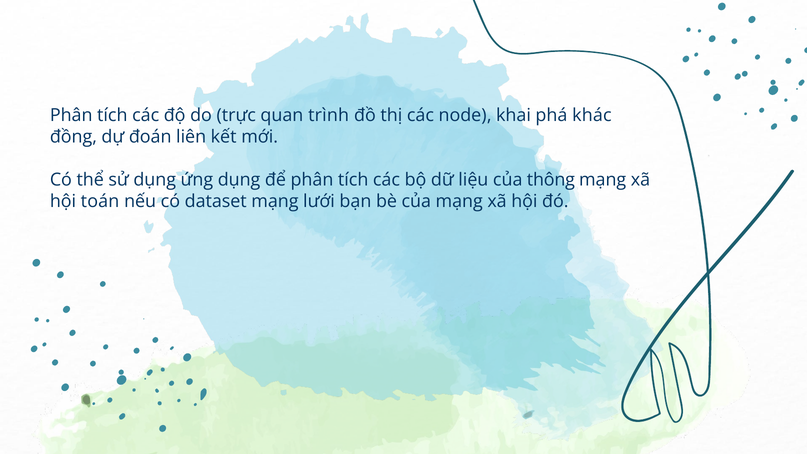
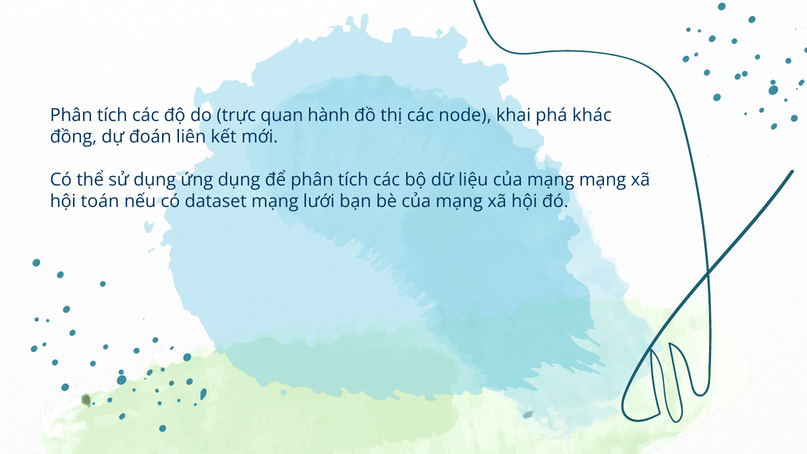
trình: trình -> hành
liệu của thông: thông -> mạng
